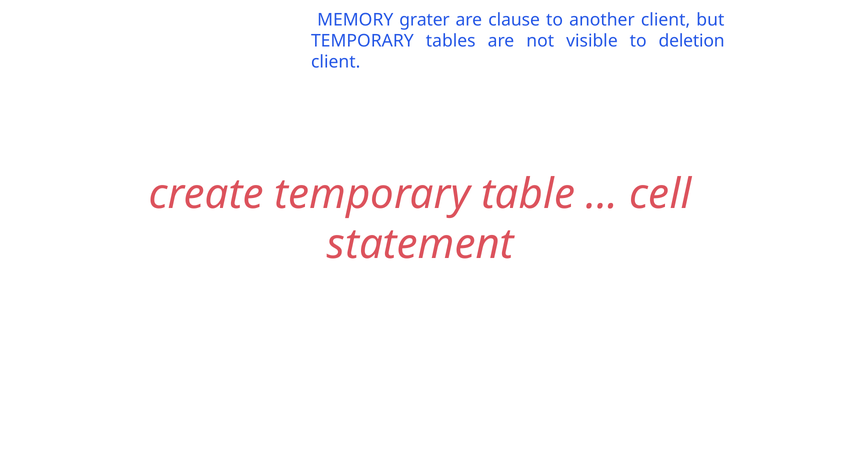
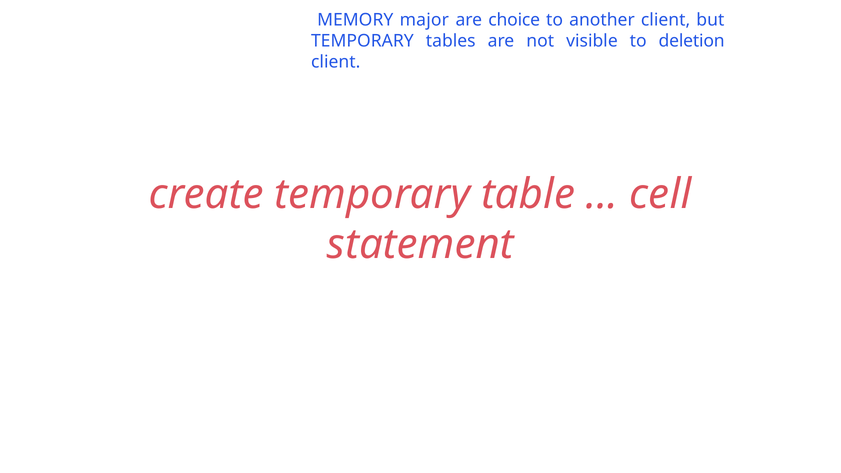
grater: grater -> major
clause: clause -> choice
